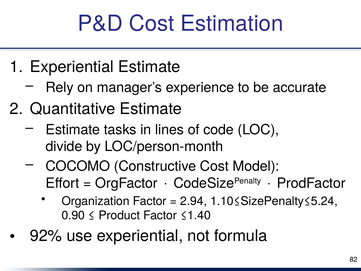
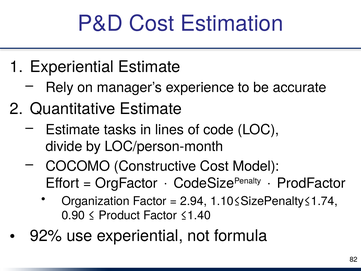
1.10≤SizePenalty≤5.24: 1.10≤SizePenalty≤5.24 -> 1.10≤SizePenalty≤1.74
